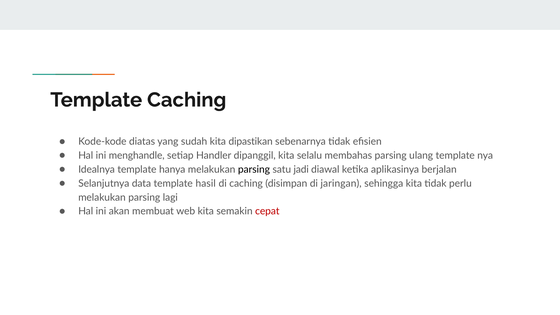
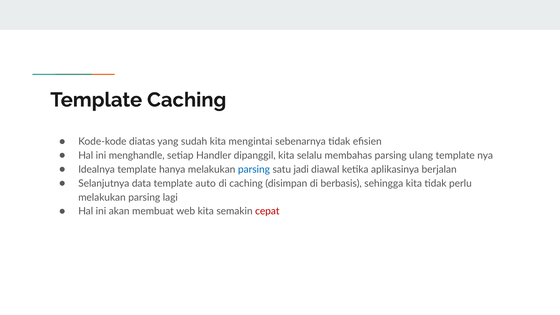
dipastikan: dipastikan -> mengintai
parsing at (254, 169) colour: black -> blue
hasil: hasil -> auto
jaringan: jaringan -> berbasis
